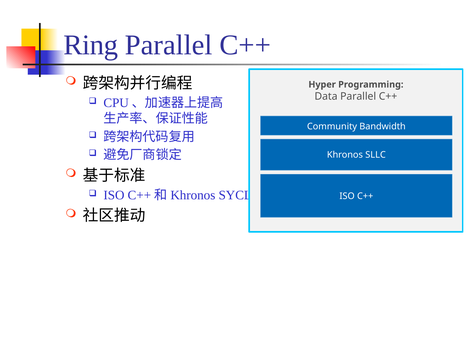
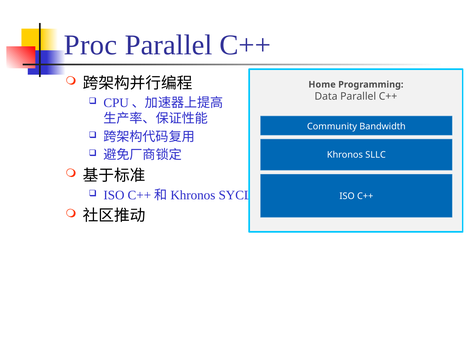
Ring: Ring -> Proc
Hyper: Hyper -> Home
